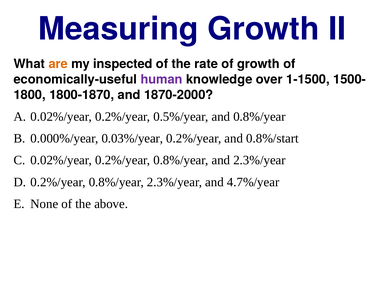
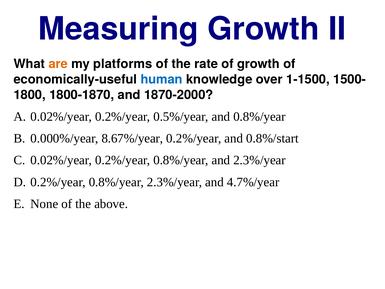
inspected: inspected -> platforms
human colour: purple -> blue
0.03%/year: 0.03%/year -> 8.67%/year
